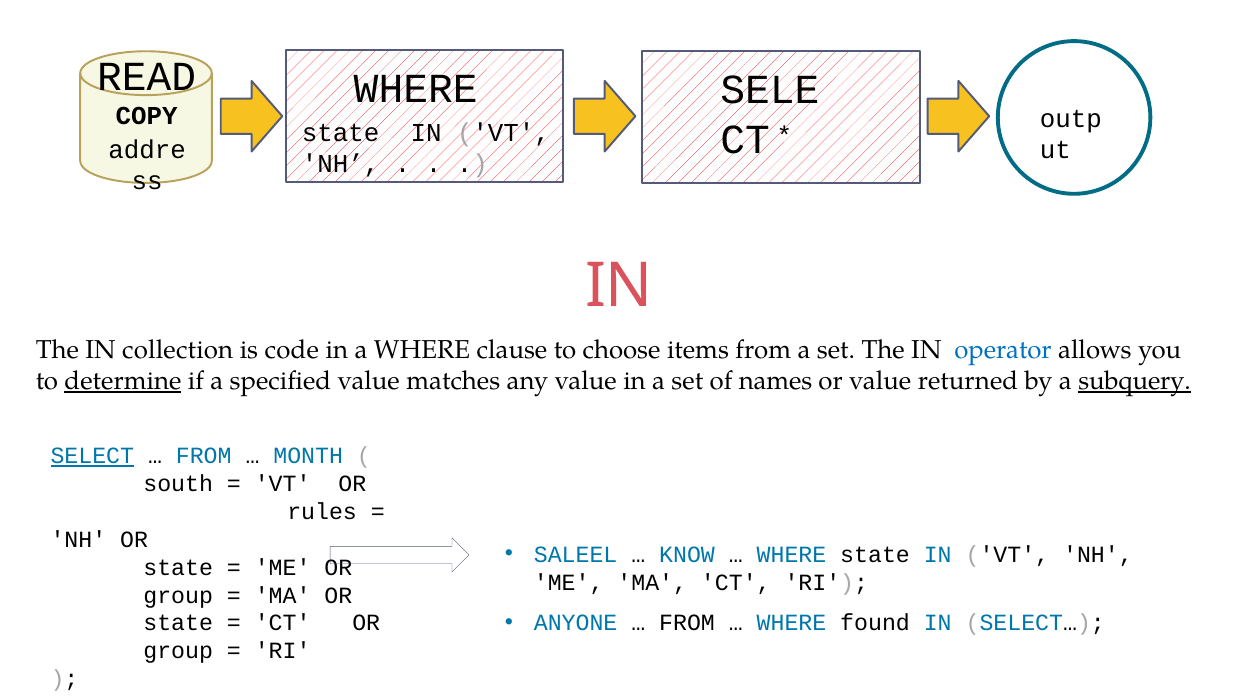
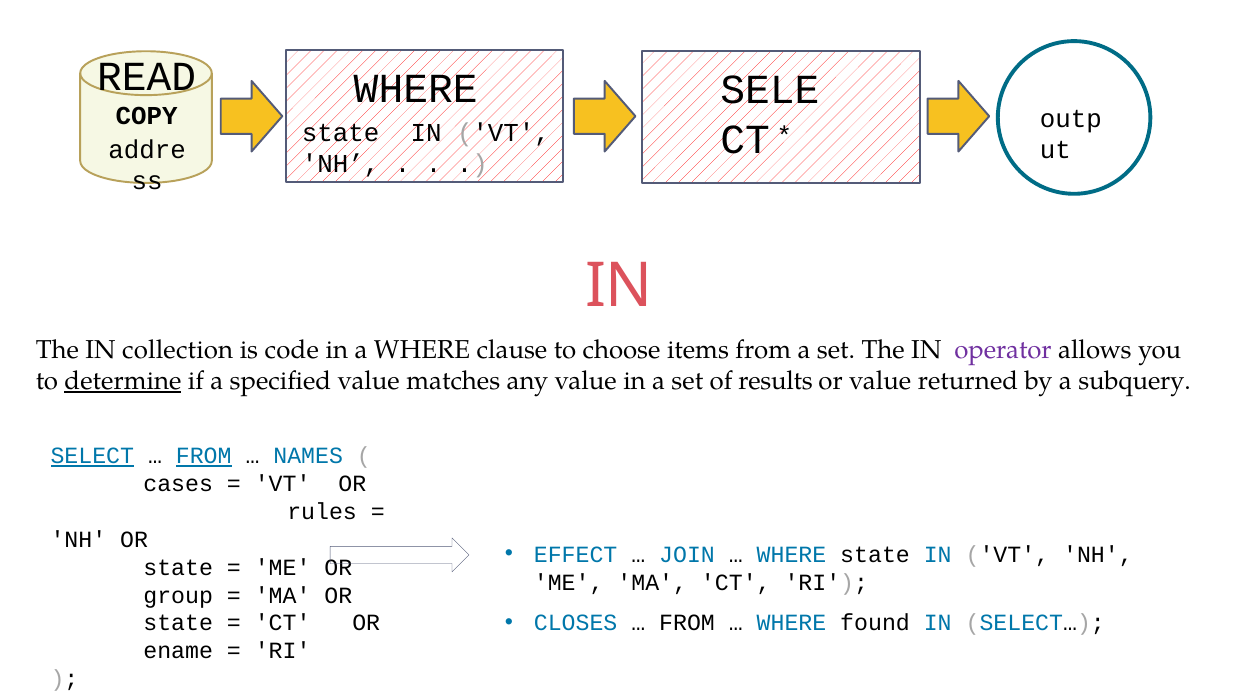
operator colour: blue -> purple
names: names -> results
subquery underline: present -> none
FROM at (204, 456) underline: none -> present
MONTH: MONTH -> NAMES
south: south -> cases
SALEEL: SALEEL -> EFFECT
KNOW: KNOW -> JOIN
ANYONE: ANYONE -> CLOSES
group at (178, 651): group -> ename
